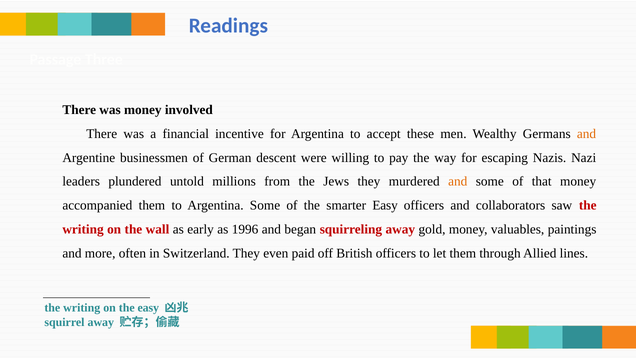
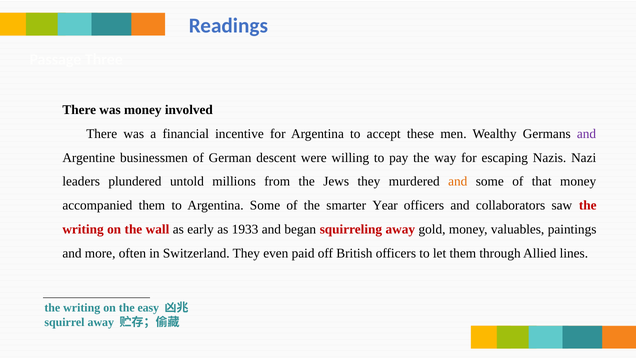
and at (587, 134) colour: orange -> purple
smarter Easy: Easy -> Year
1996: 1996 -> 1933
